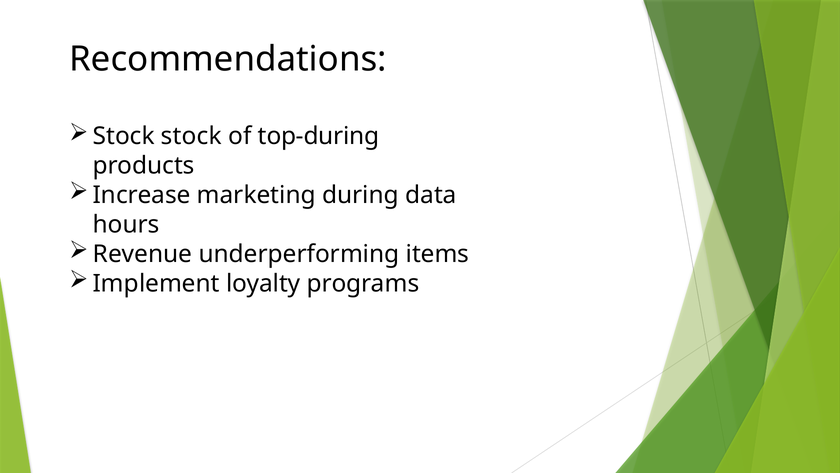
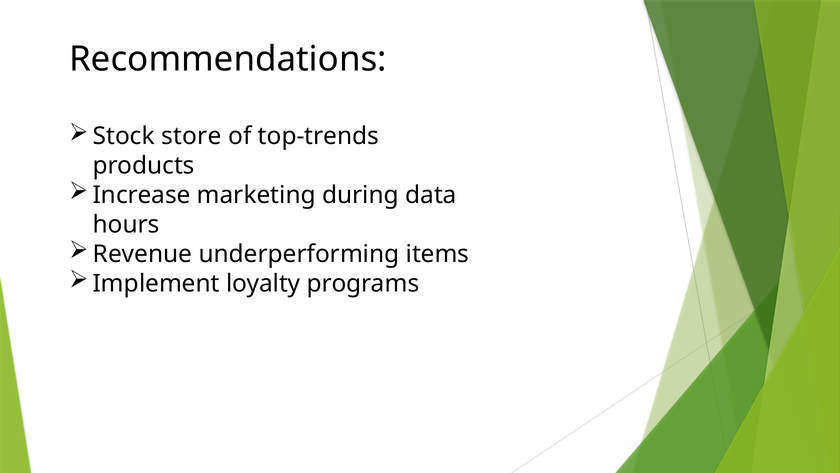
Stock stock: stock -> store
top-during: top-during -> top-trends
